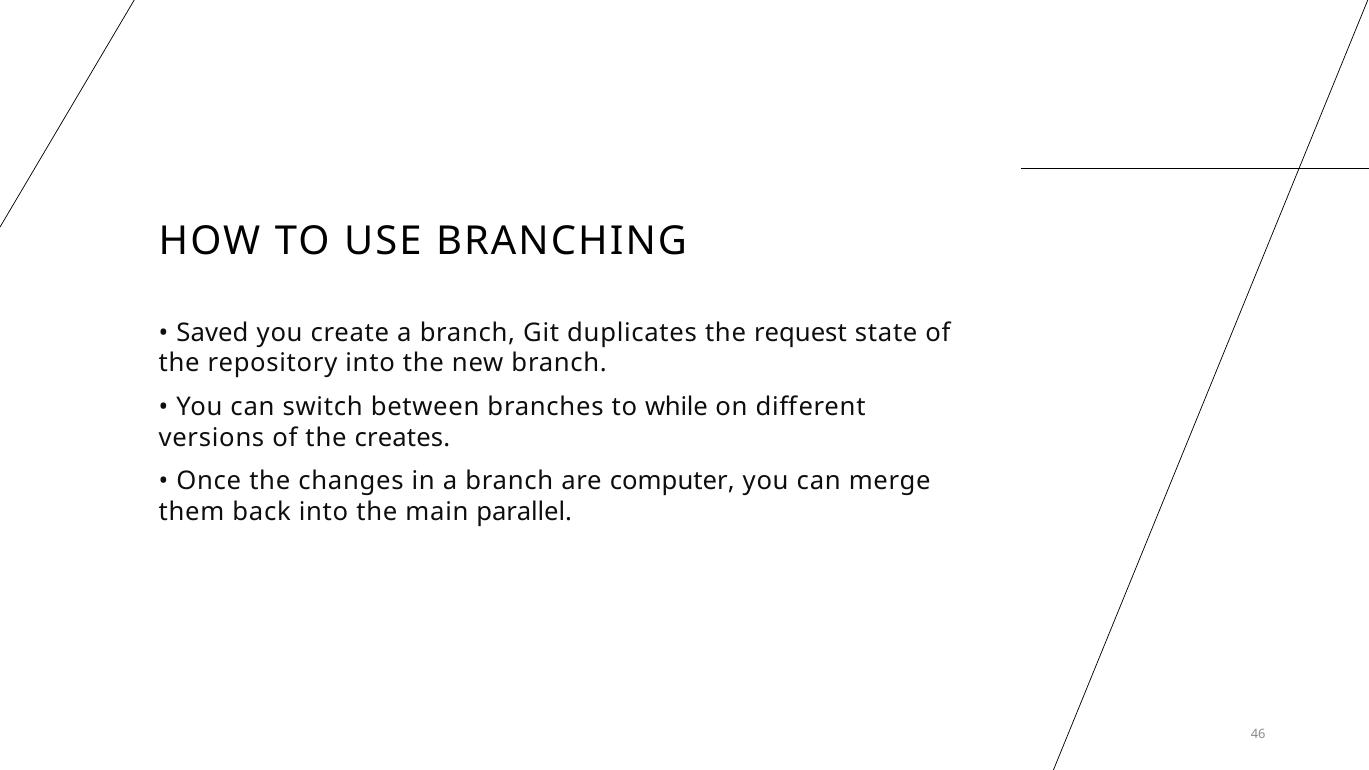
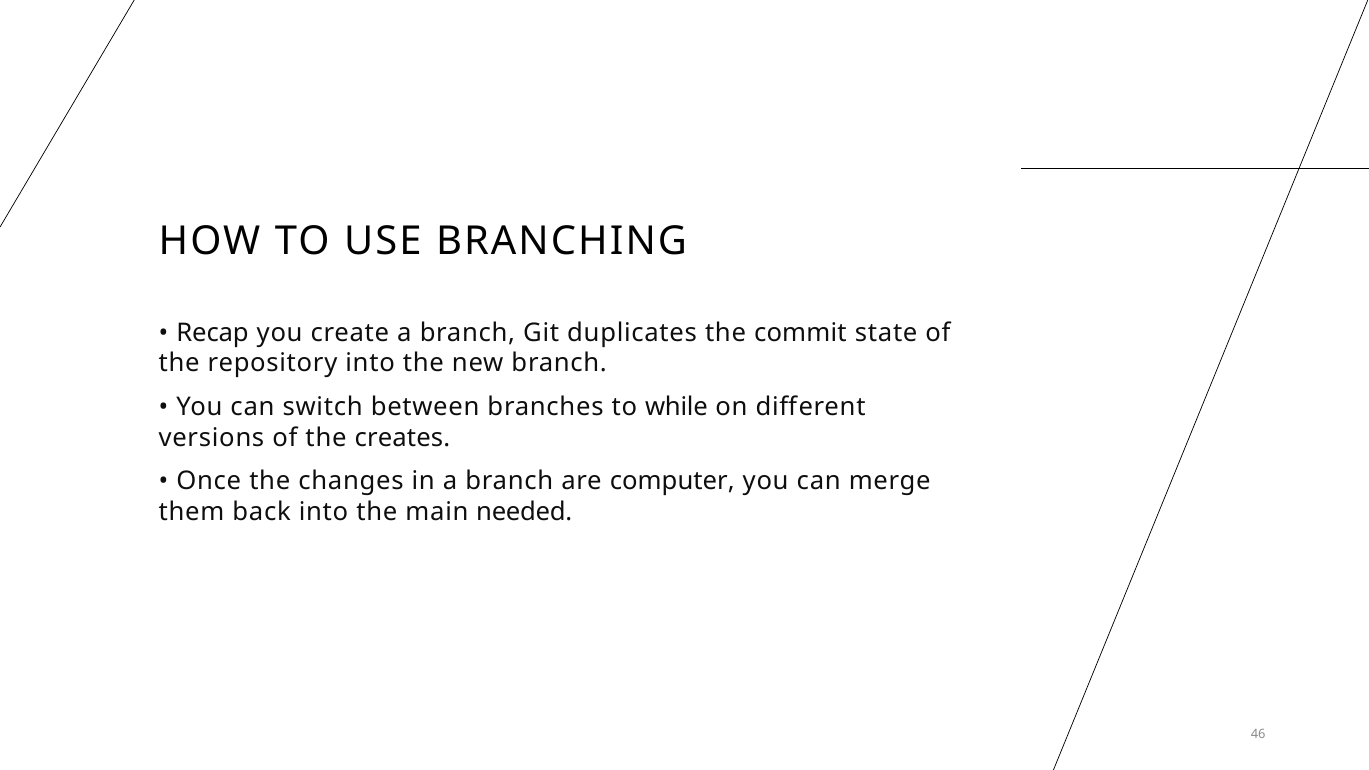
Saved: Saved -> Recap
request: request -> commit
parallel: parallel -> needed
